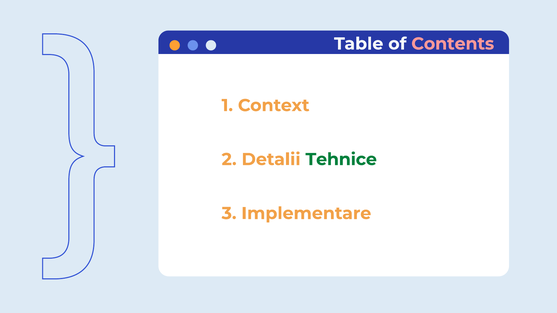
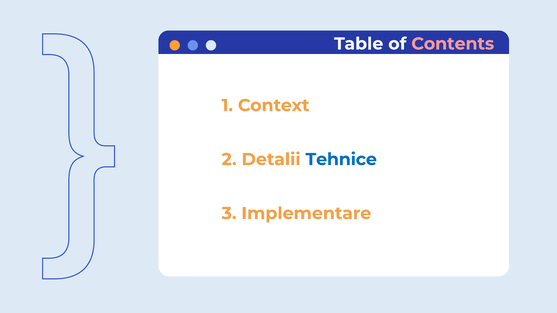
Tehnice colour: green -> blue
